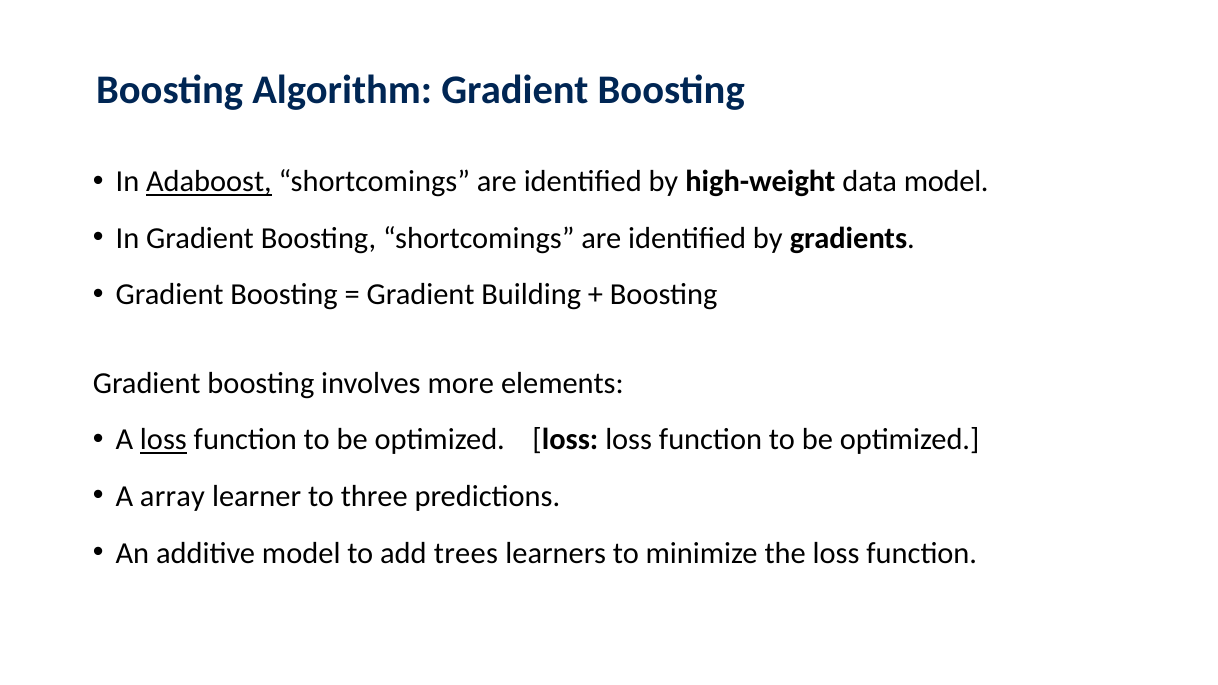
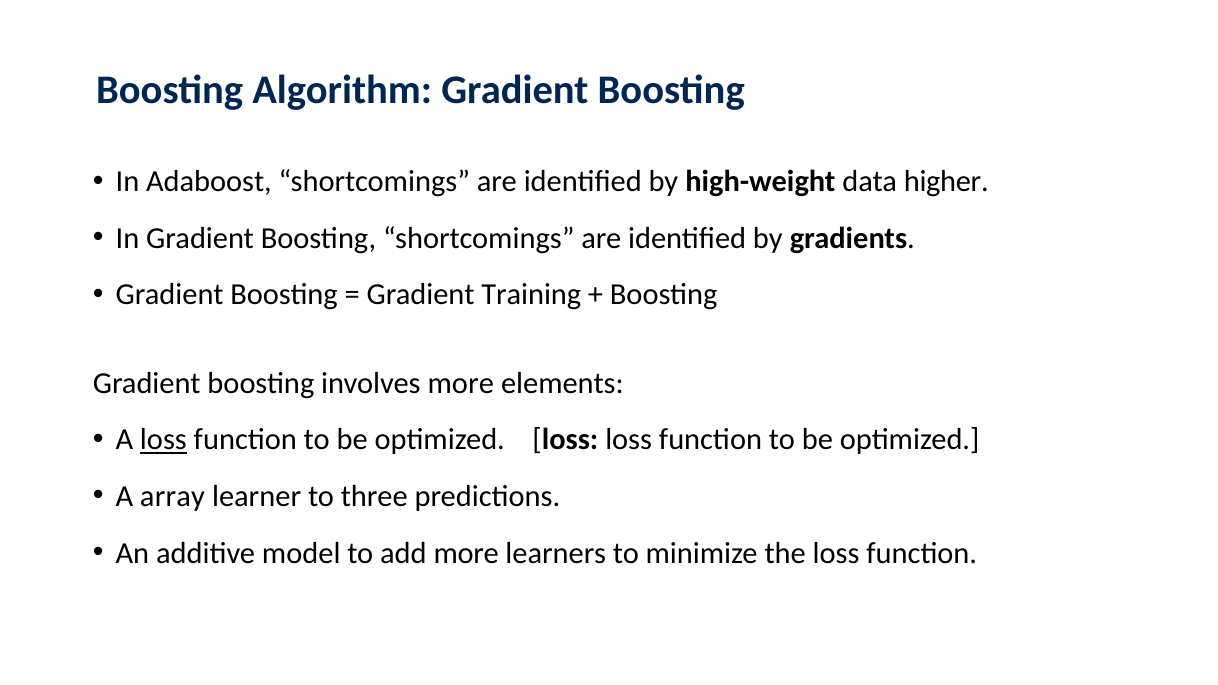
Adaboost underline: present -> none
data model: model -> higher
Building: Building -> Training
add trees: trees -> more
